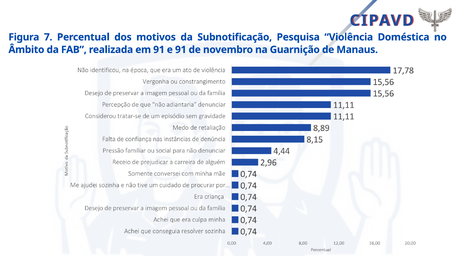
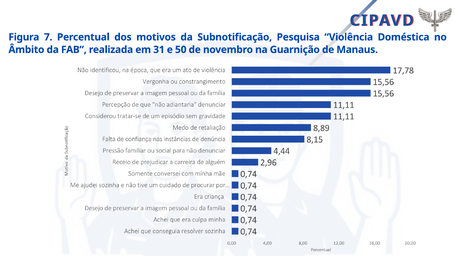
em 91: 91 -> 31
e 91: 91 -> 50
